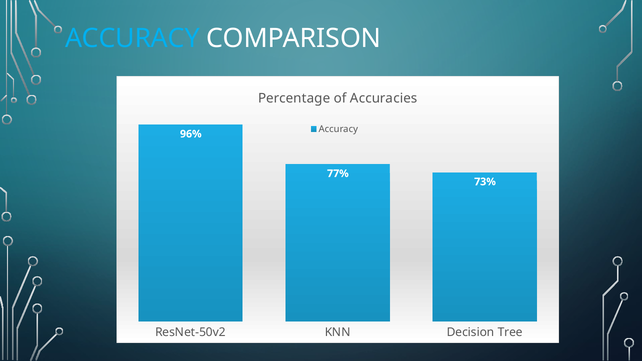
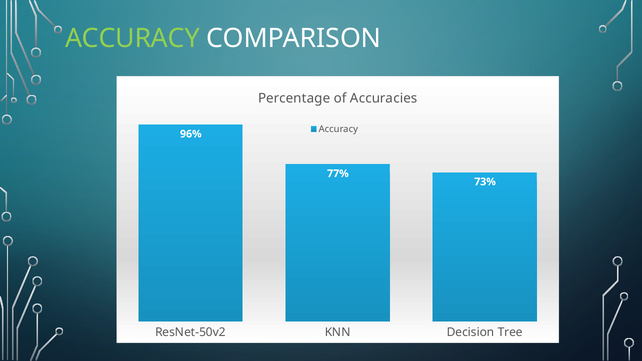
ACCURACY at (132, 39) colour: light blue -> light green
